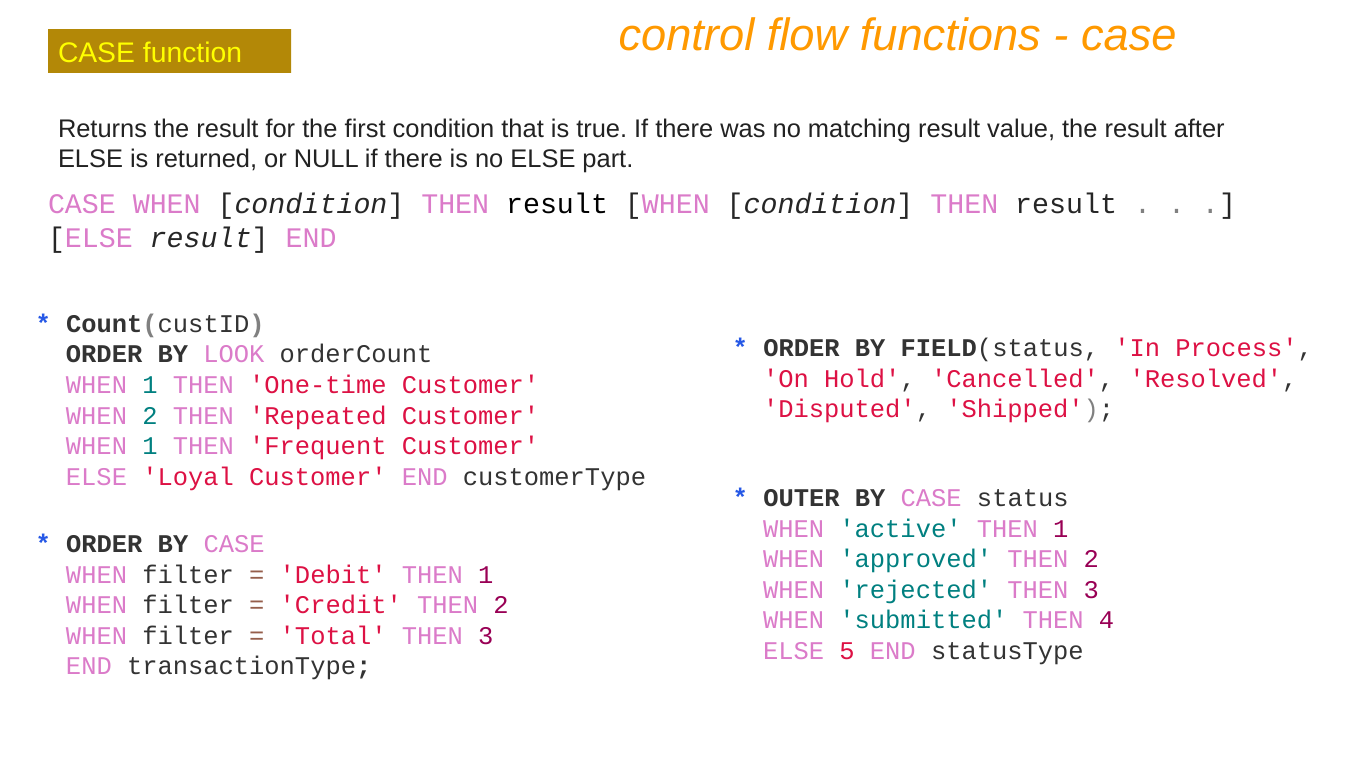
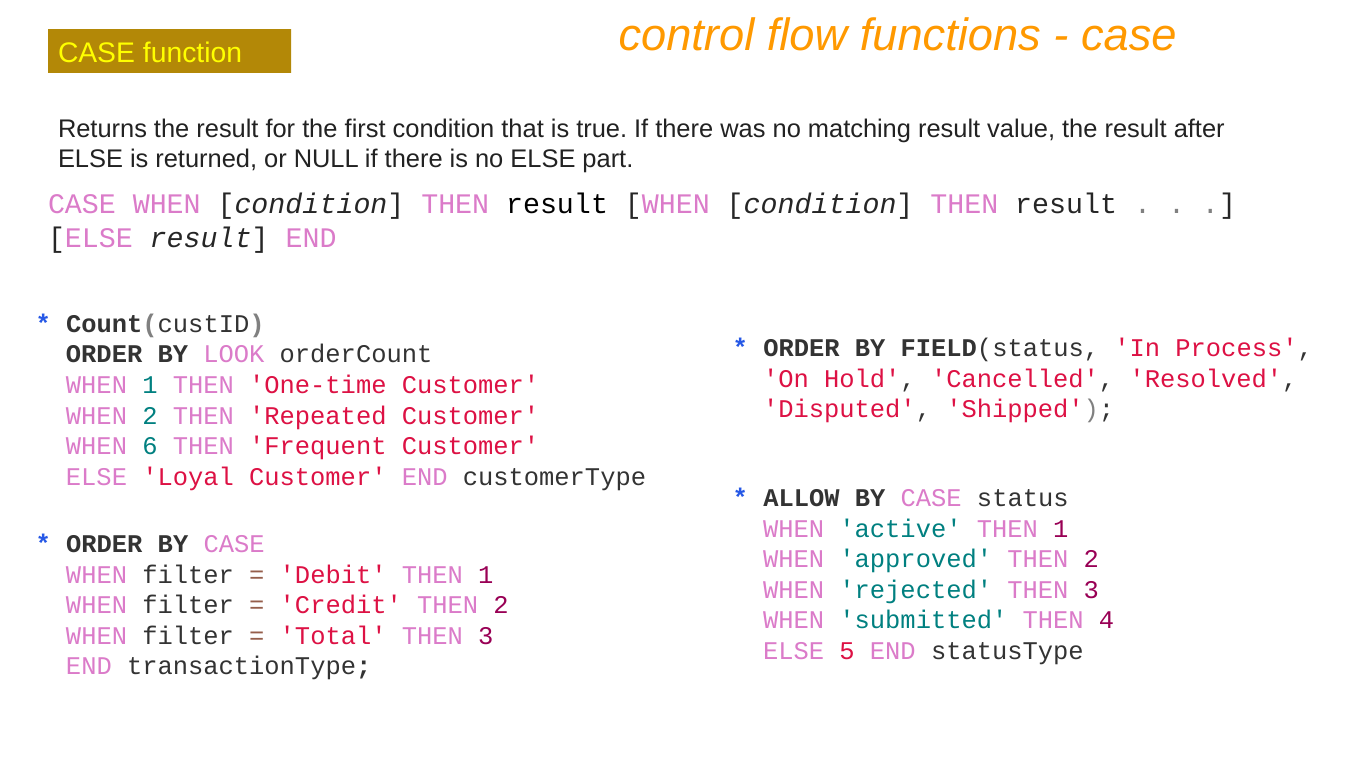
1 at (150, 446): 1 -> 6
OUTER: OUTER -> ALLOW
